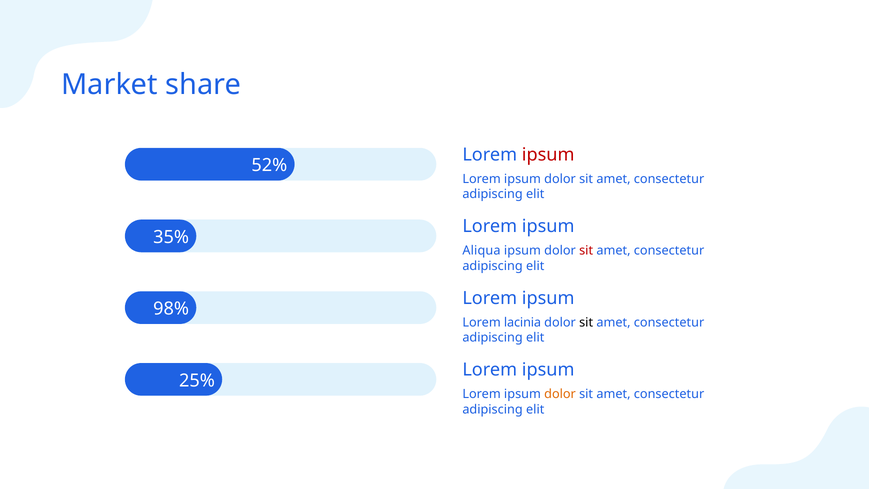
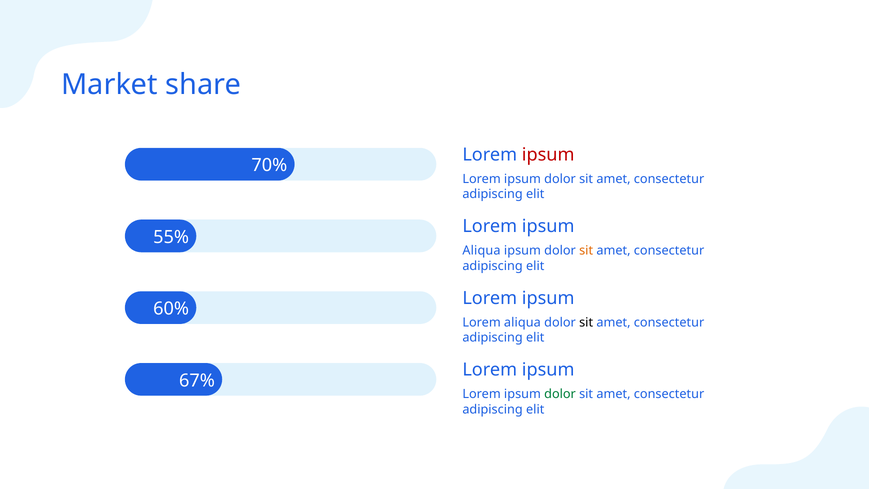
52%: 52% -> 70%
35%: 35% -> 55%
sit at (586, 251) colour: red -> orange
98%: 98% -> 60%
Lorem lacinia: lacinia -> aliqua
25%: 25% -> 67%
dolor at (560, 394) colour: orange -> green
